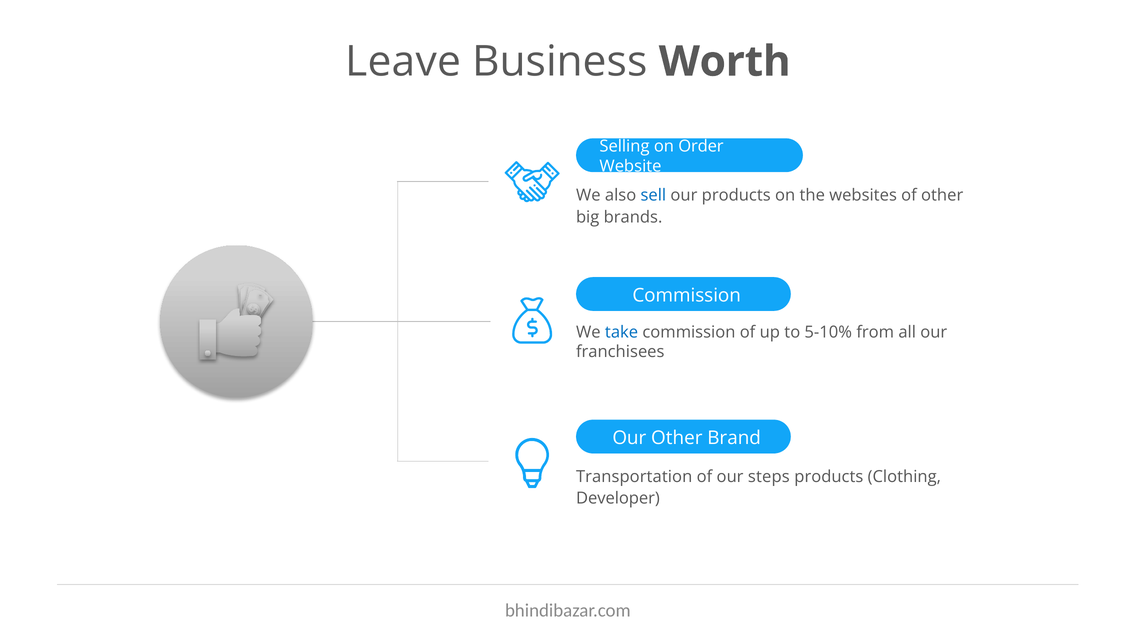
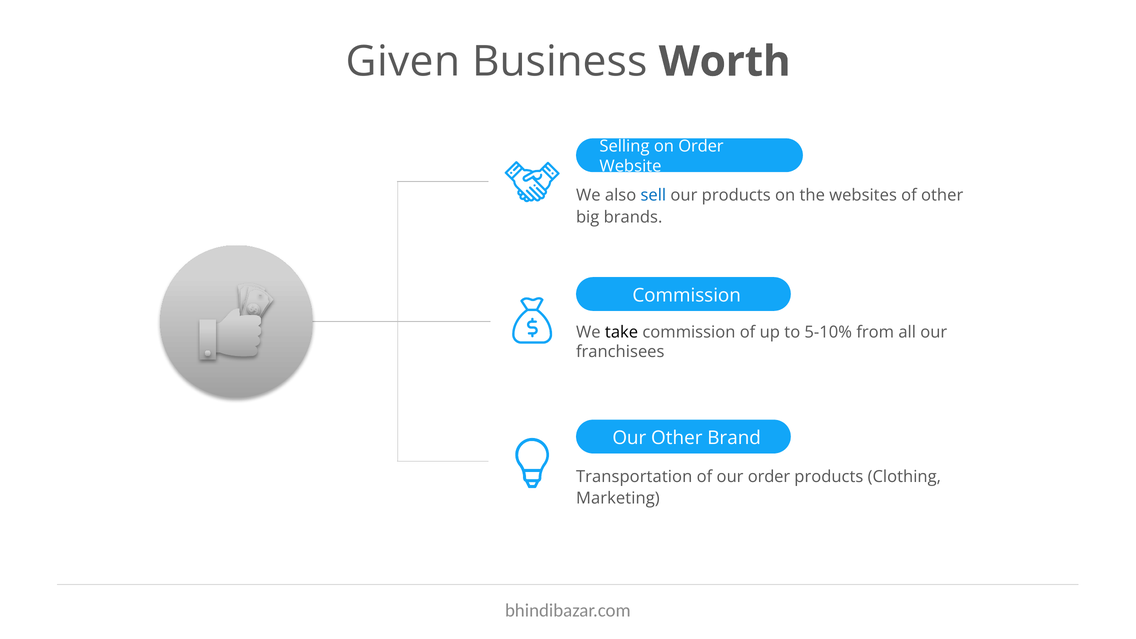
Leave: Leave -> Given
take colour: blue -> black
our steps: steps -> order
Developer: Developer -> Marketing
